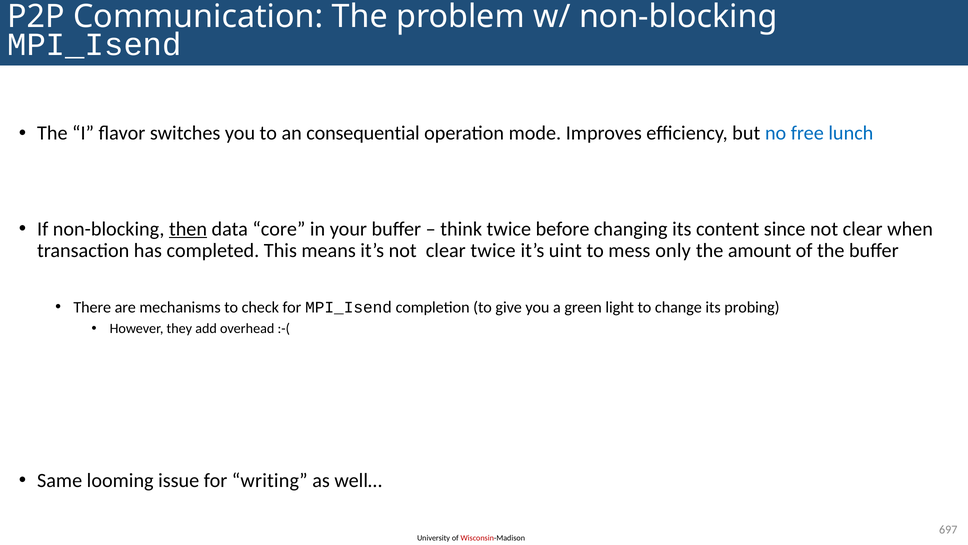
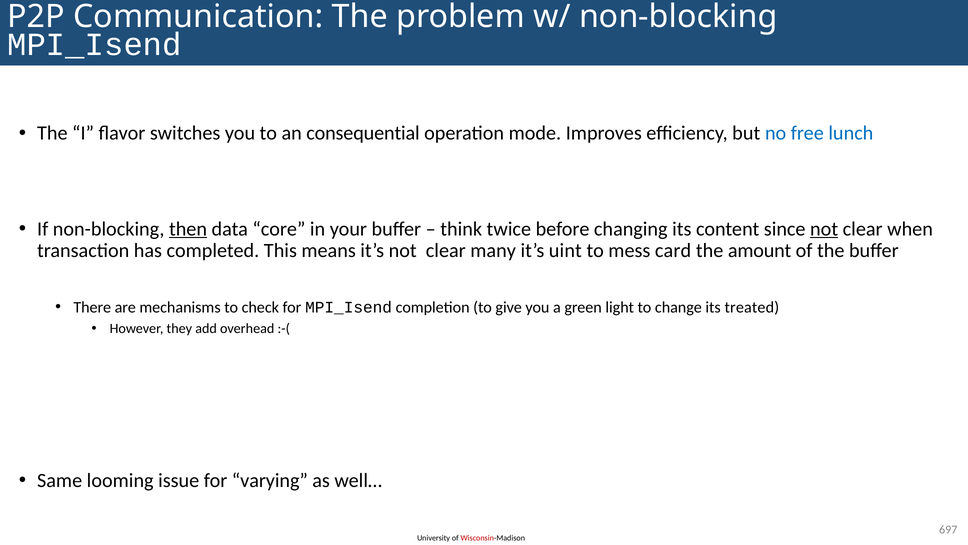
not at (824, 229) underline: none -> present
clear twice: twice -> many
only: only -> card
probing: probing -> treated
writing: writing -> varying
